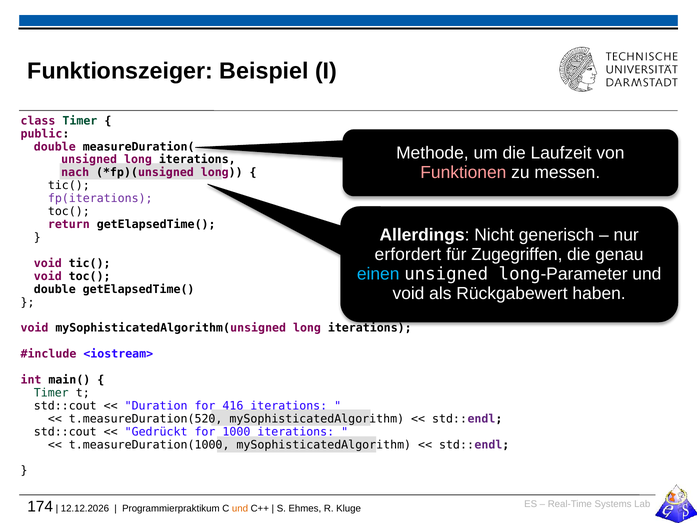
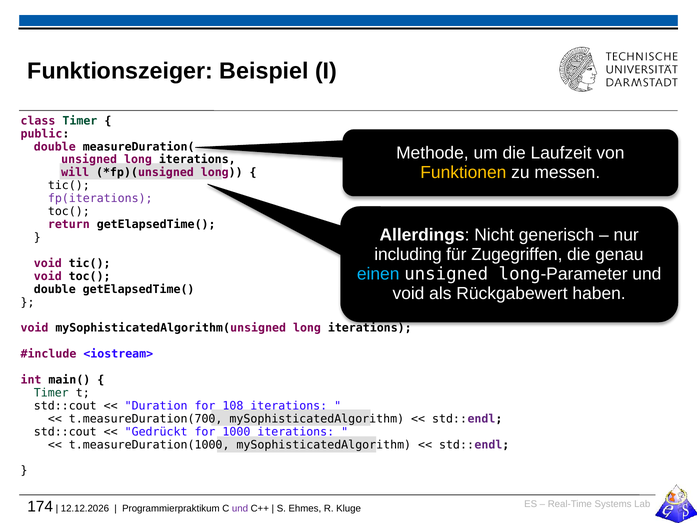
Funktionen colour: pink -> yellow
nach: nach -> will
erfordert: erfordert -> including
416: 416 -> 108
t.measureDuration(520: t.measureDuration(520 -> t.measureDuration(700
und at (240, 508) colour: orange -> purple
